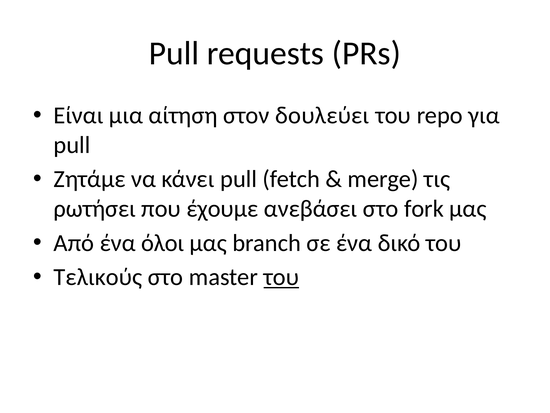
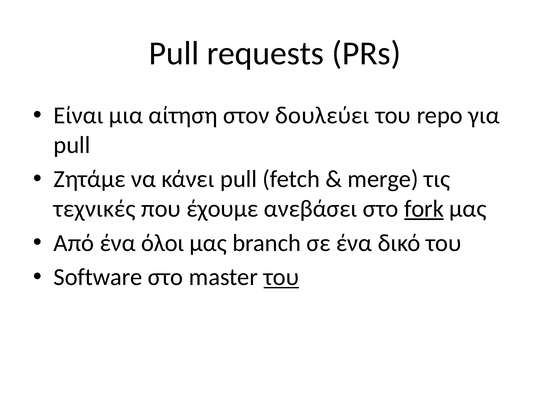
ρωτήσει: ρωτήσει -> τεχνικές
fork underline: none -> present
Τελικούς: Τελικούς -> Software
